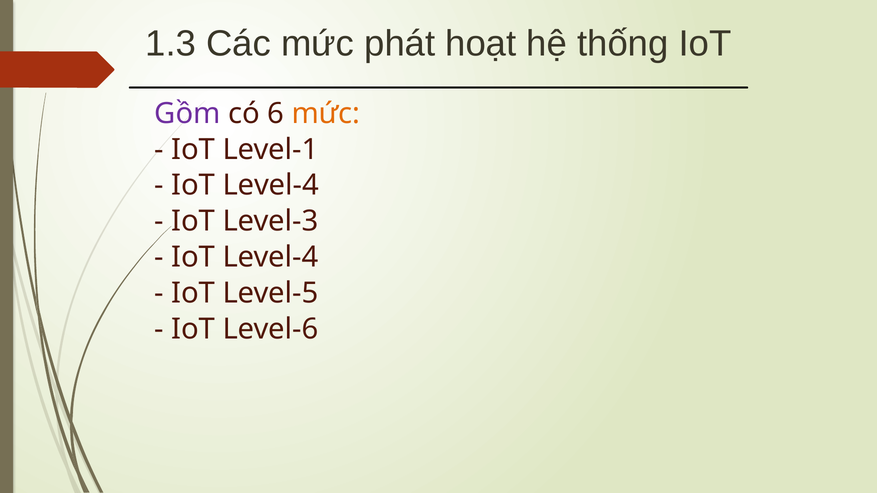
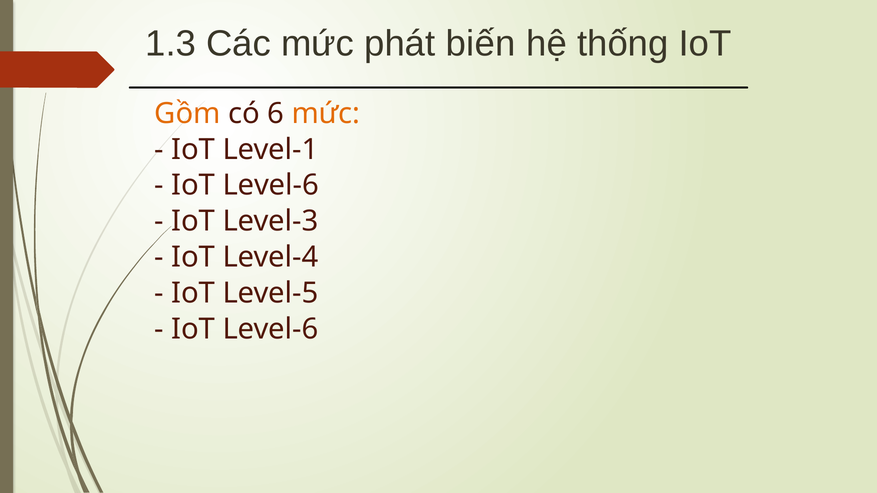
hoạt: hoạt -> biến
Gồm colour: purple -> orange
Level-4 at (271, 185): Level-4 -> Level-6
